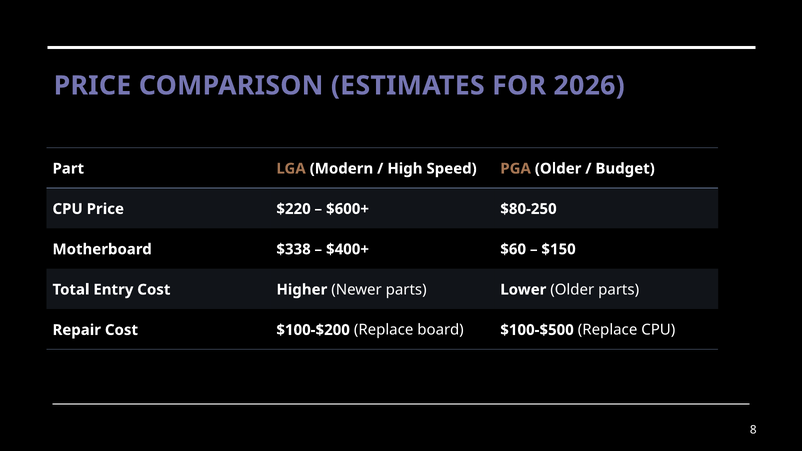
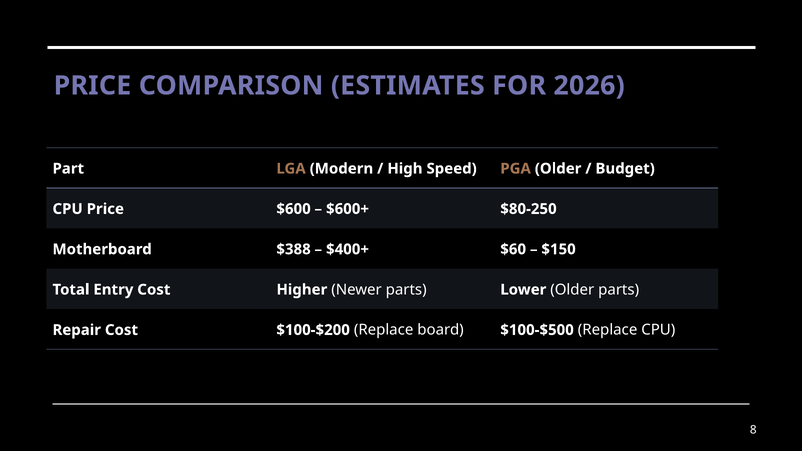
$220: $220 -> $600
$338: $338 -> $388
